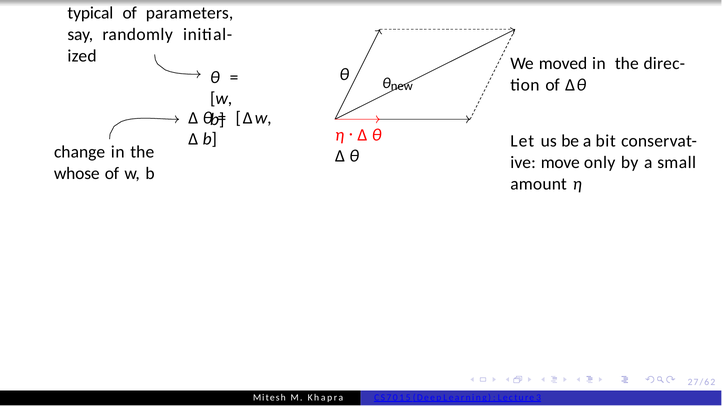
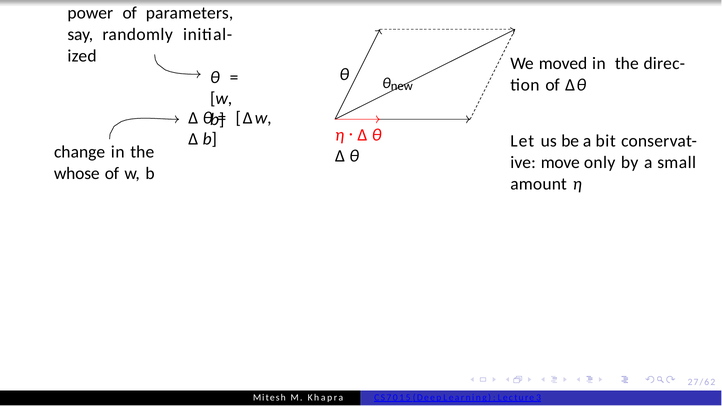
typical: typical -> power
